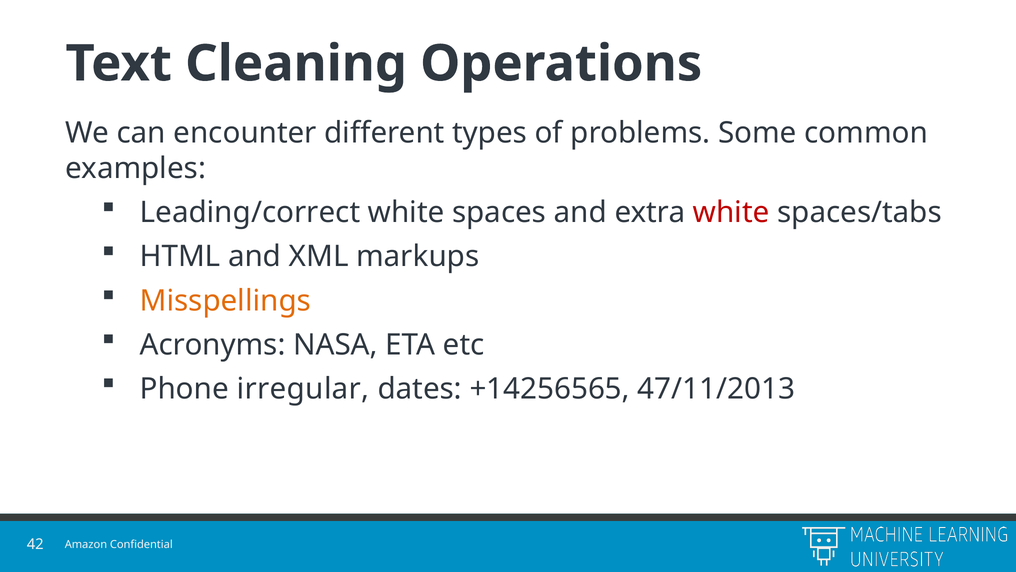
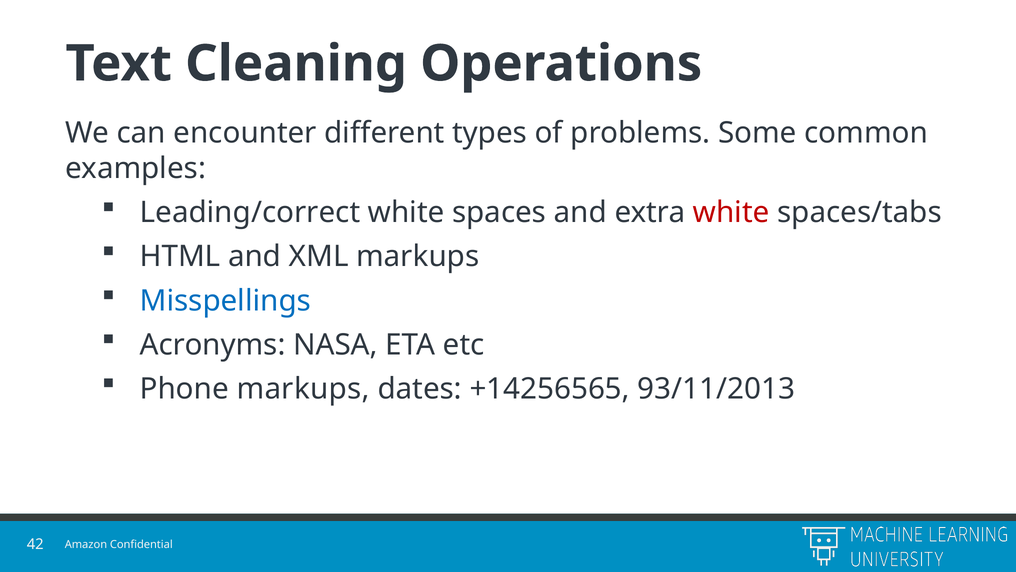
Misspellings colour: orange -> blue
Phone irregular: irregular -> markups
47/11/2013: 47/11/2013 -> 93/11/2013
